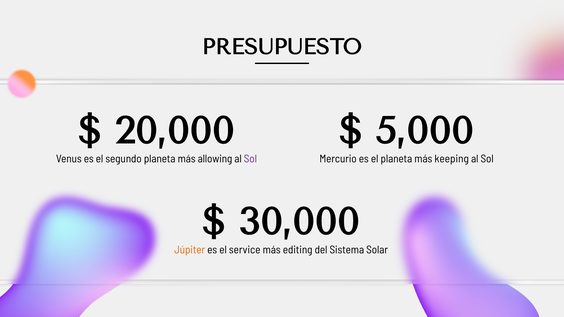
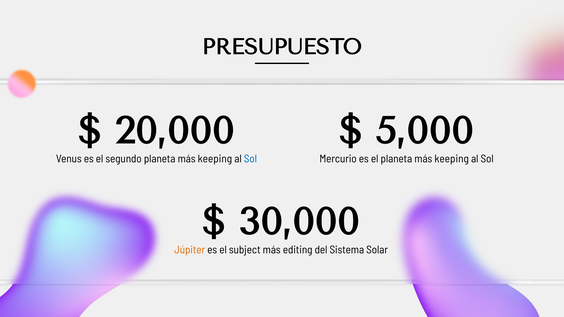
segundo planeta más allowing: allowing -> keeping
Sol at (250, 159) colour: purple -> blue
service: service -> subject
